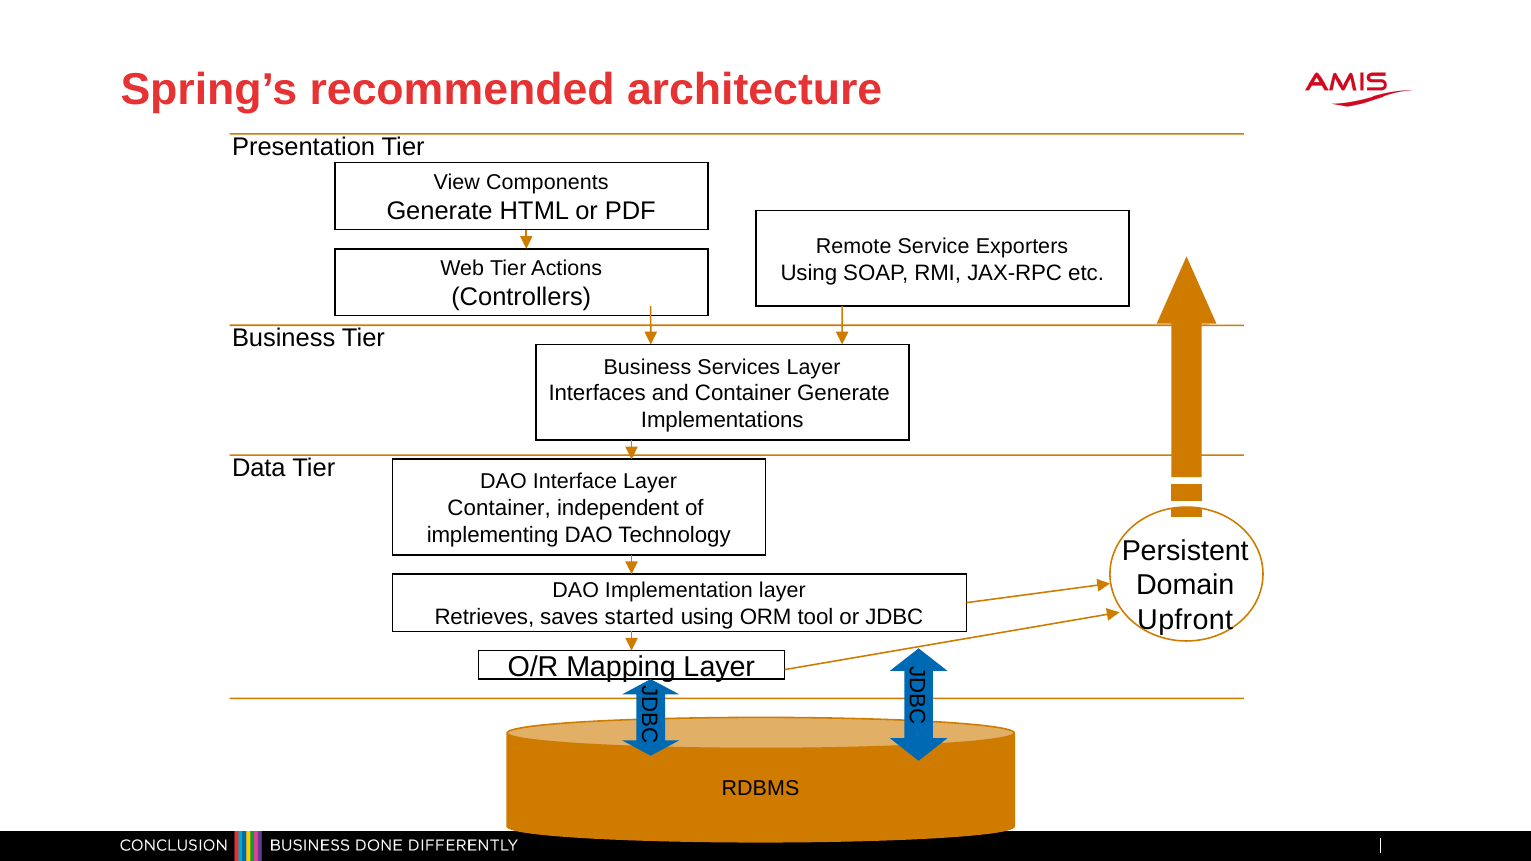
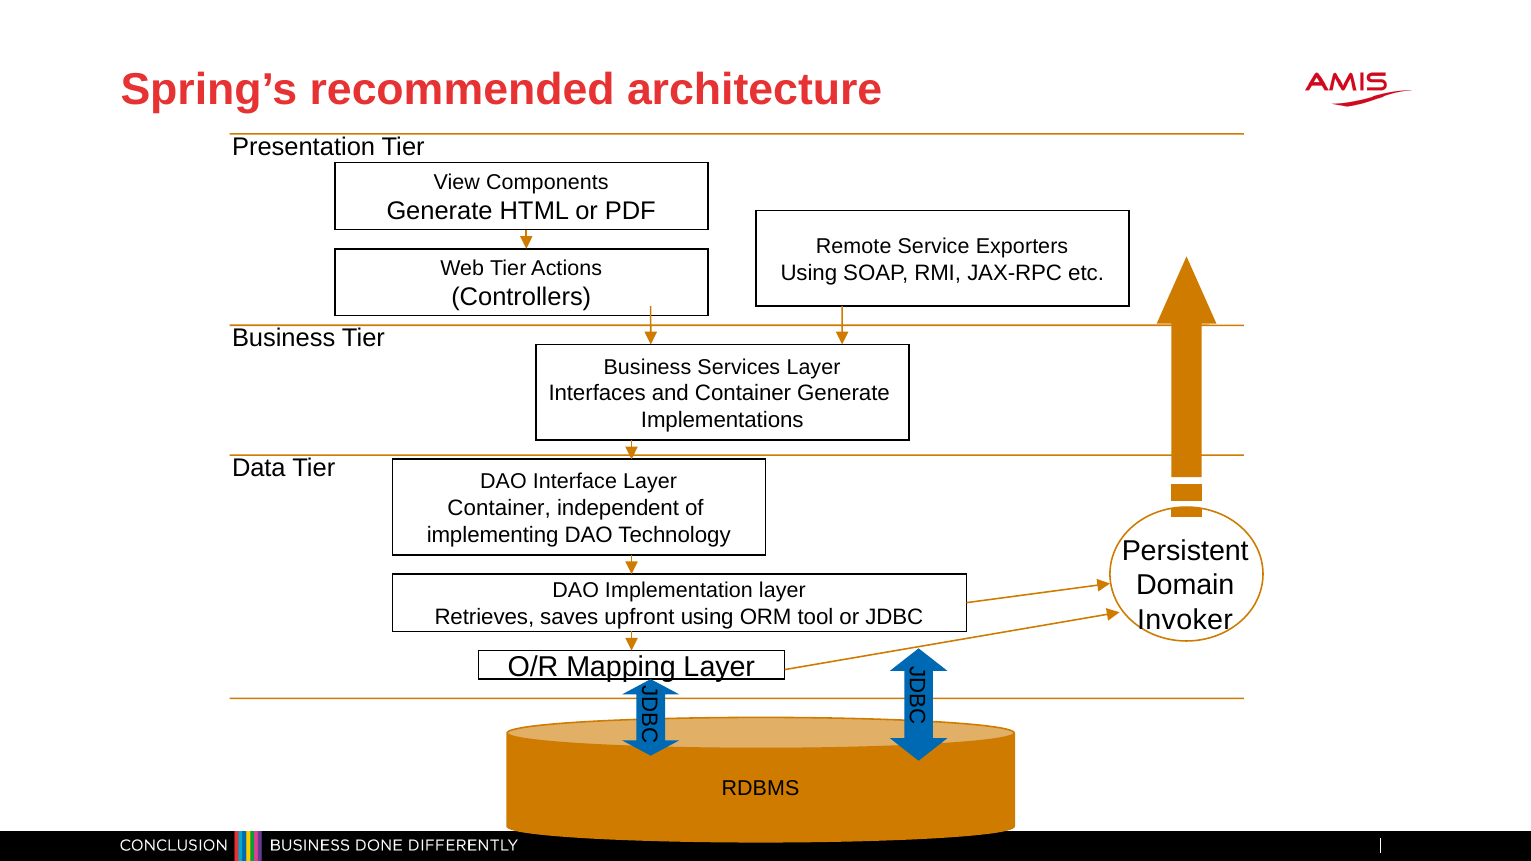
Upfront: Upfront -> Invoker
started: started -> upfront
